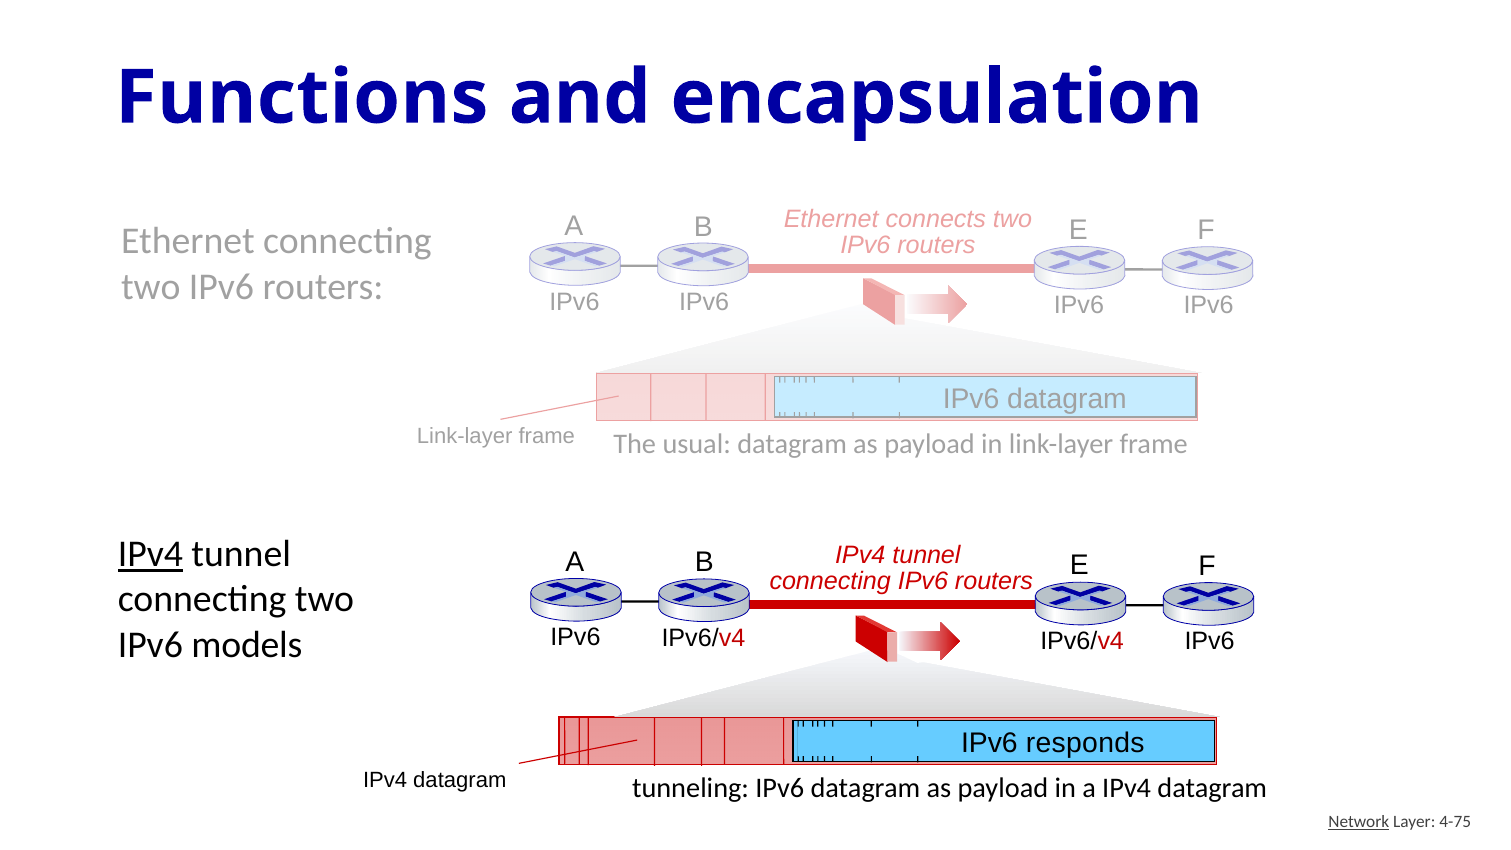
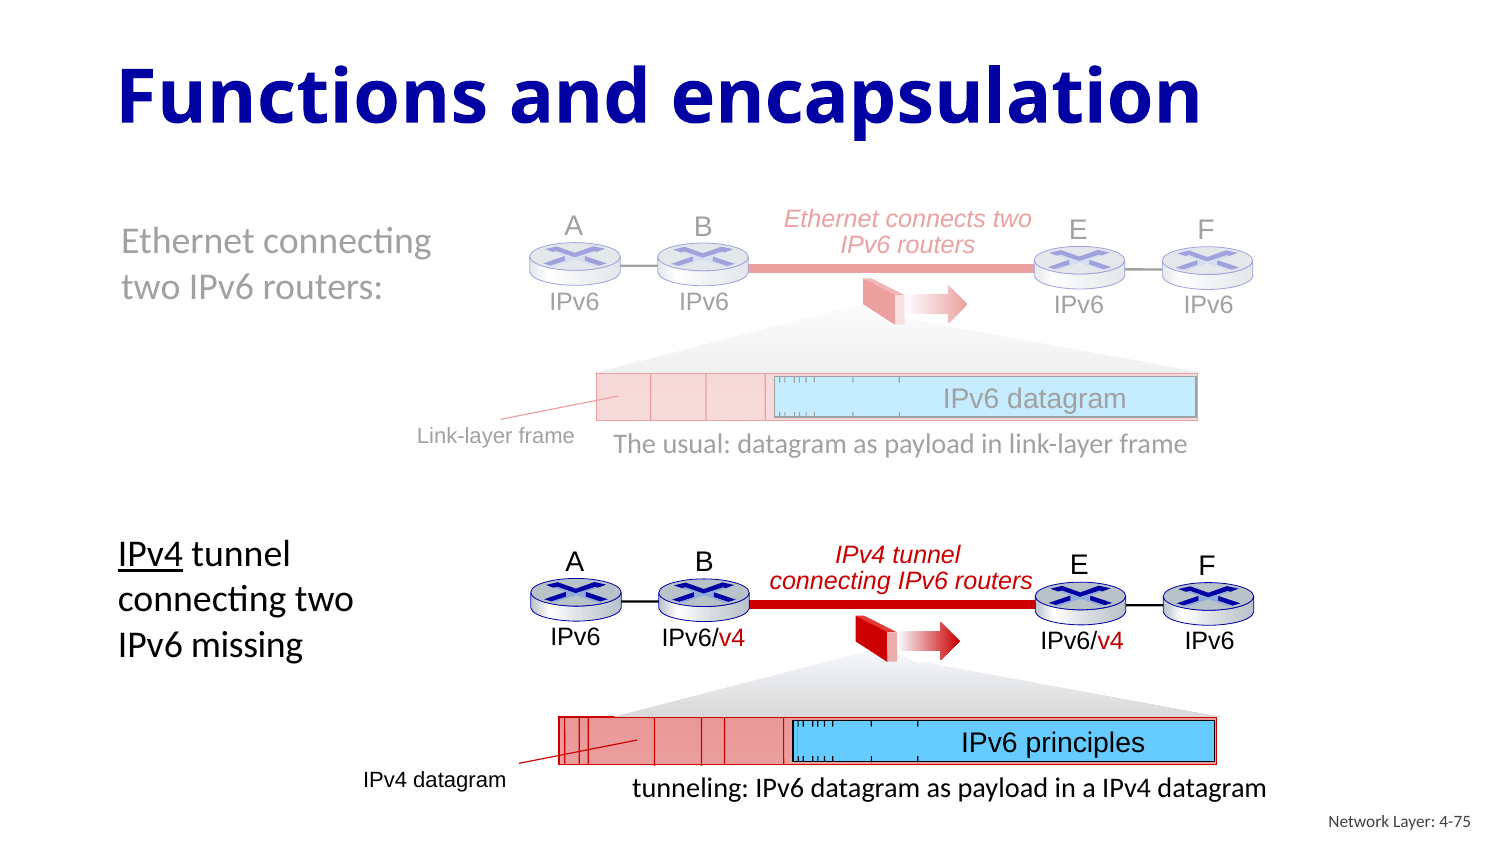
models: models -> missing
responds: responds -> principles
Network underline: present -> none
